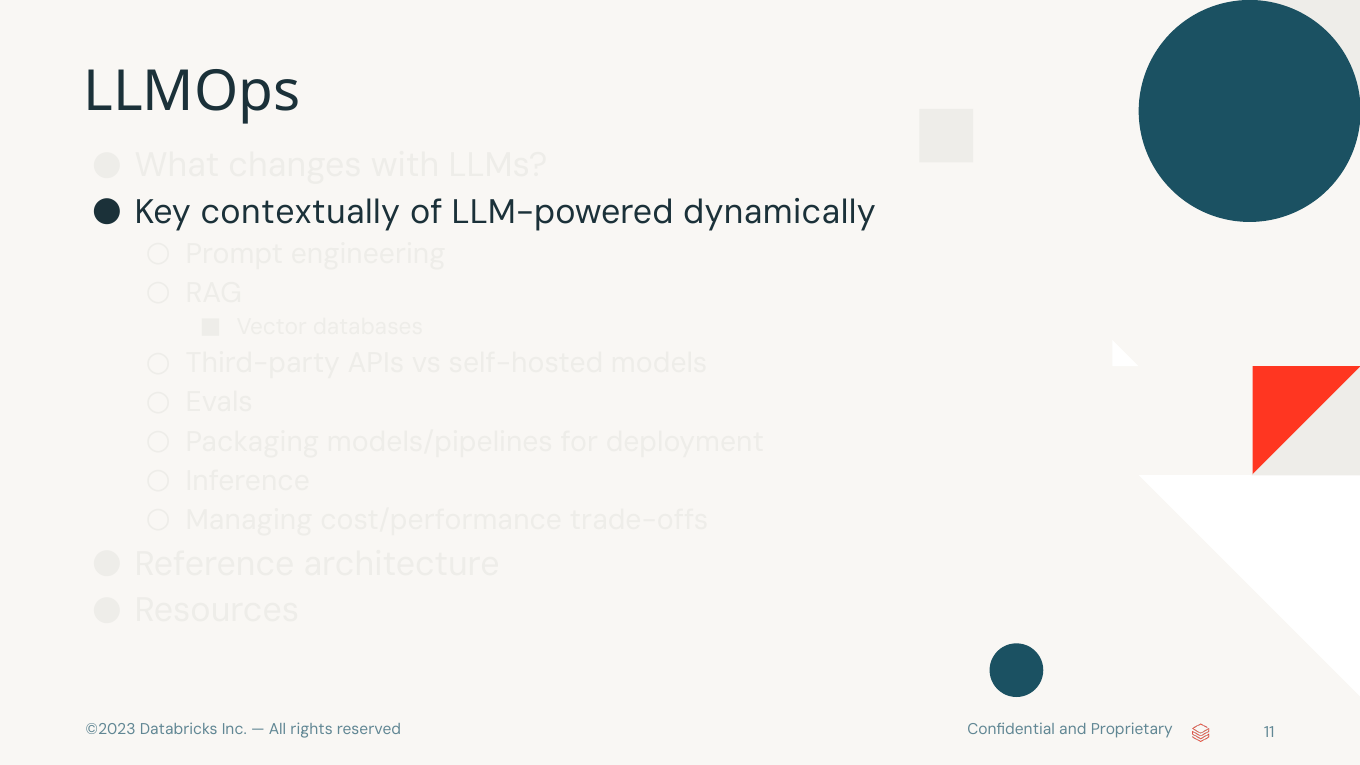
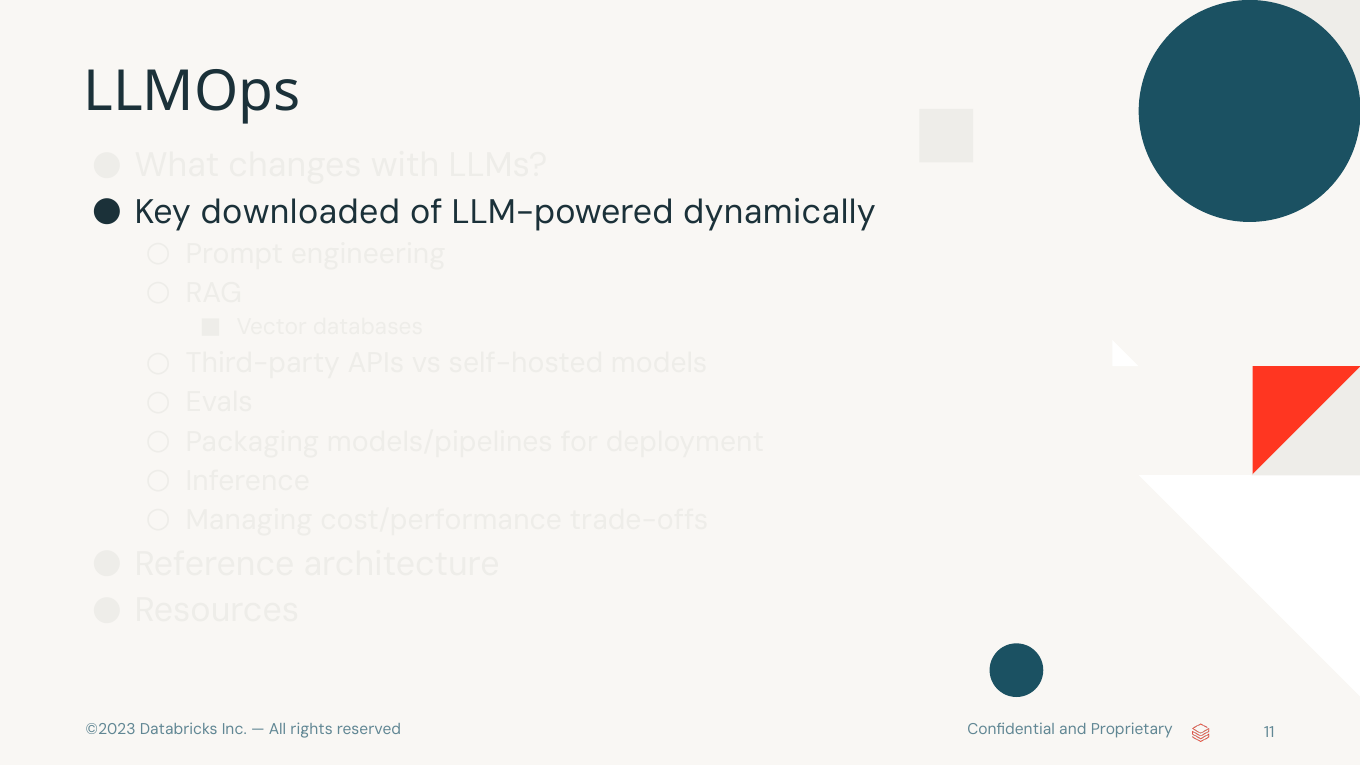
contextually: contextually -> downloaded
